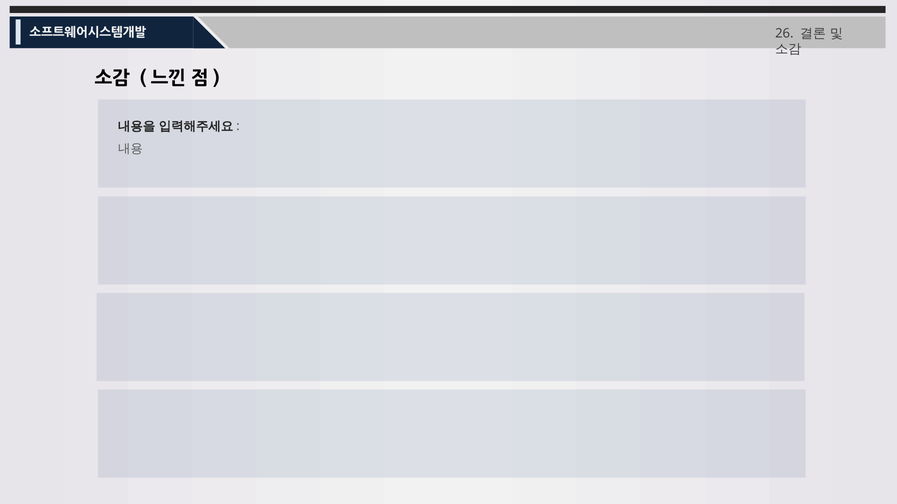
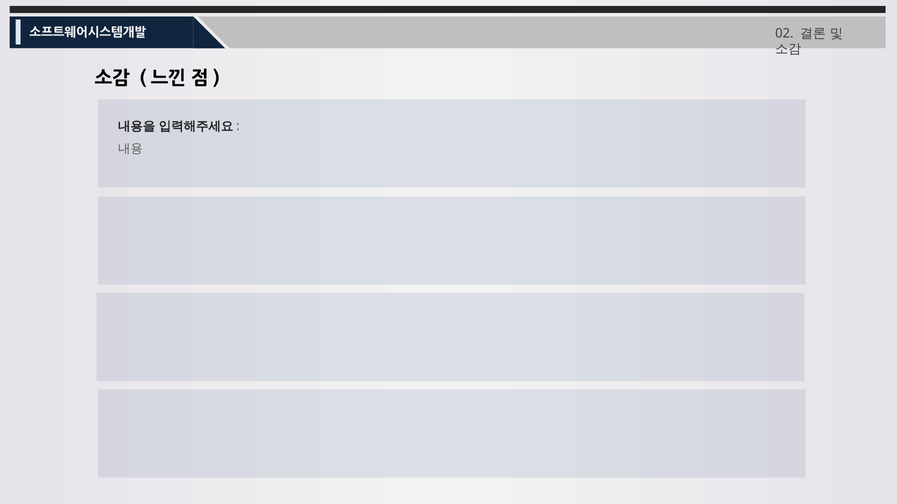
26: 26 -> 02
